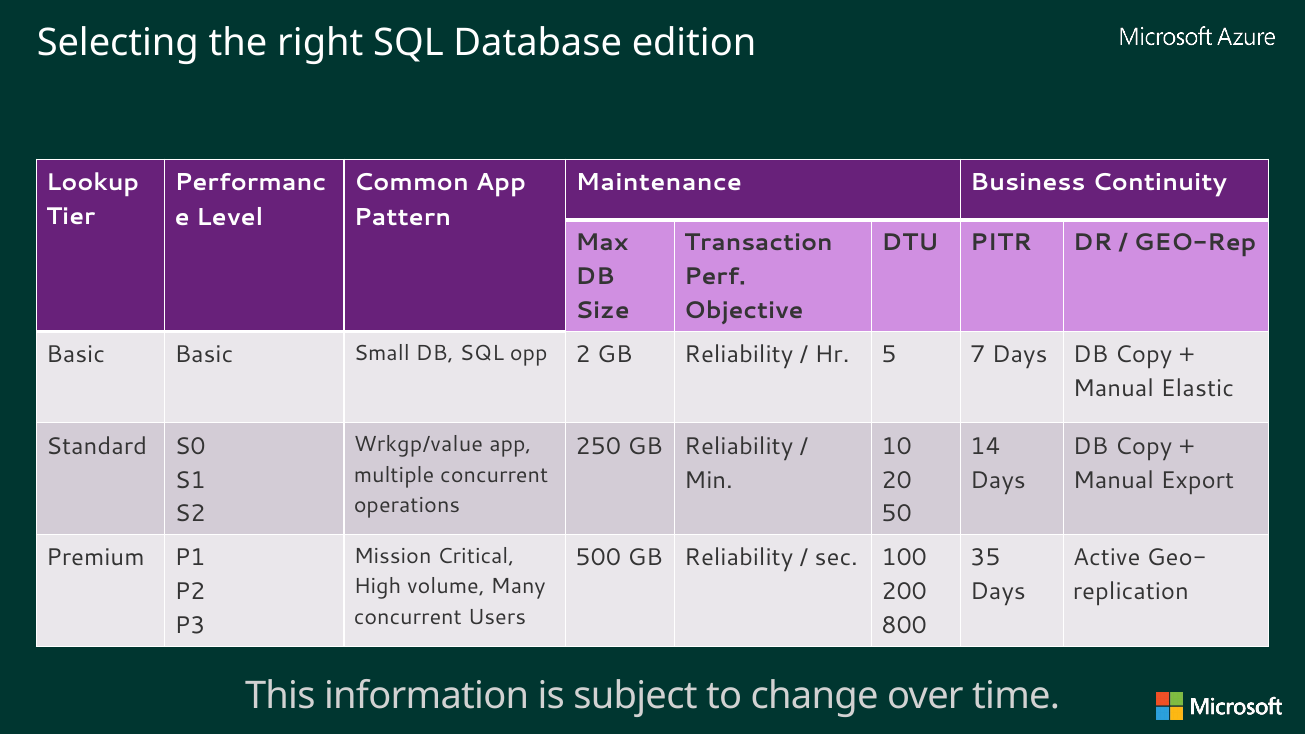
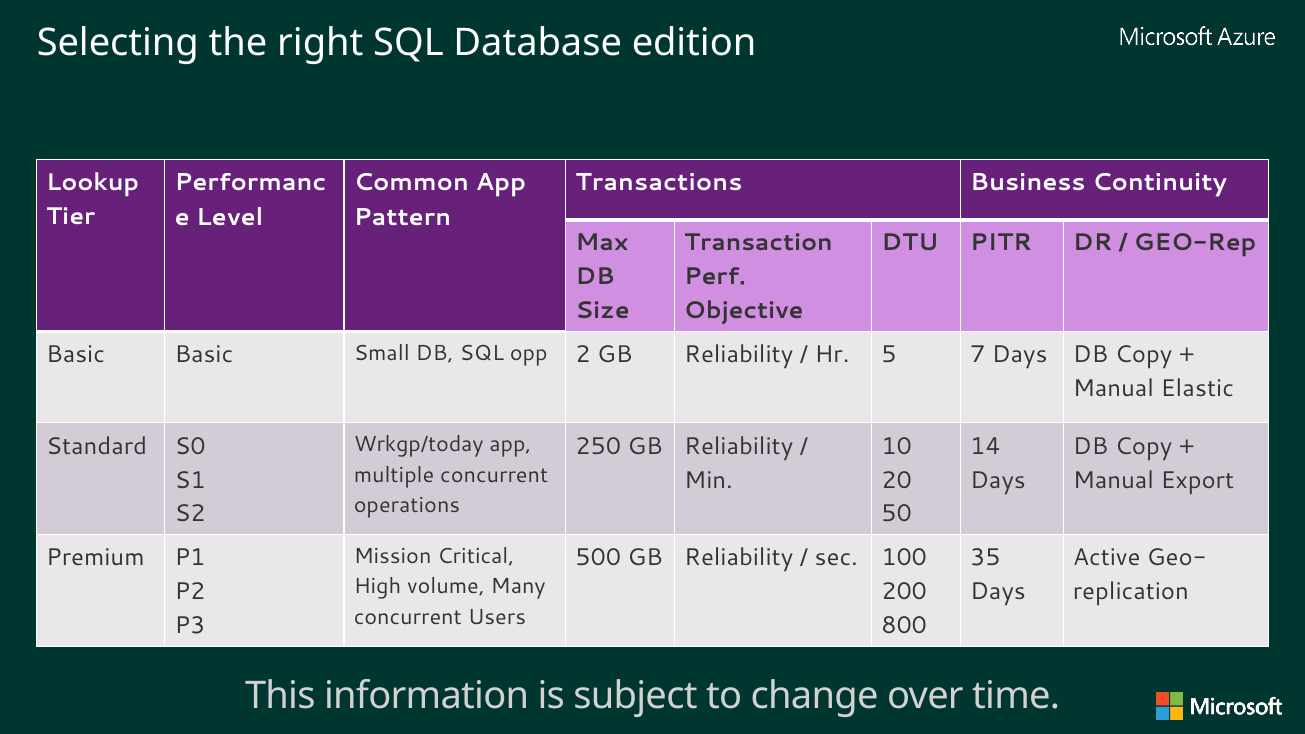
Maintenance: Maintenance -> Transactions
Wrkgp/value: Wrkgp/value -> Wrkgp/today
